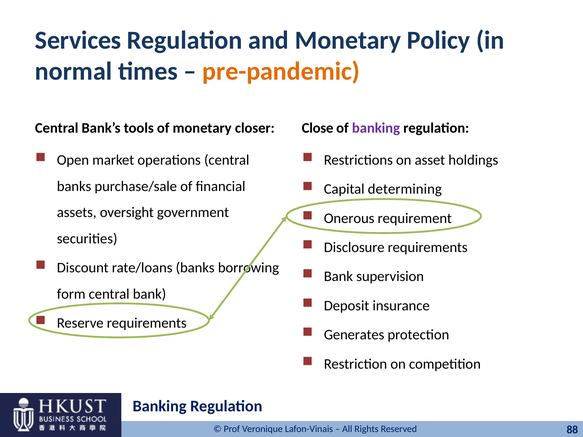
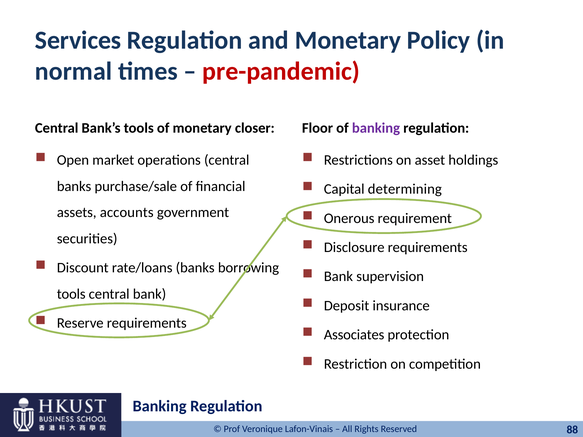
pre-pandemic colour: orange -> red
Close: Close -> Floor
oversight: oversight -> accounts
form at (71, 294): form -> tools
Generates: Generates -> Associates
